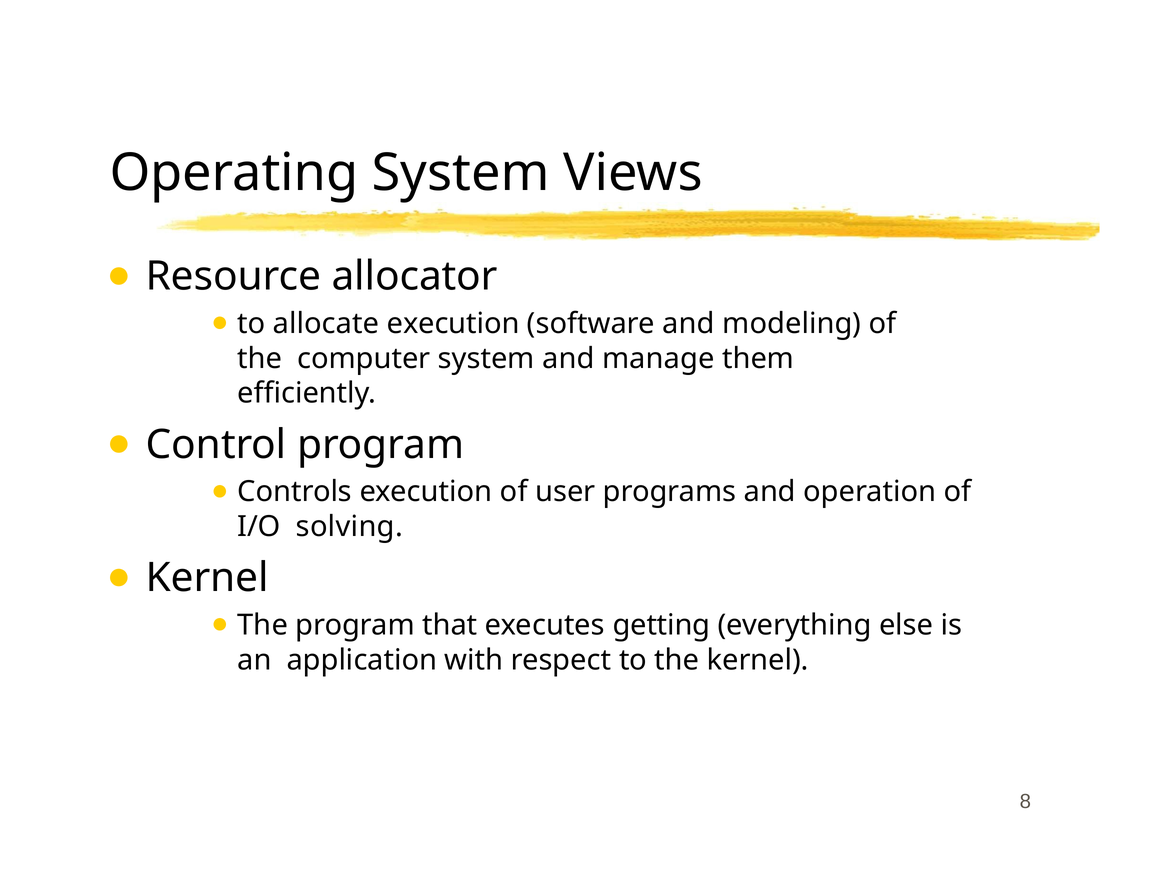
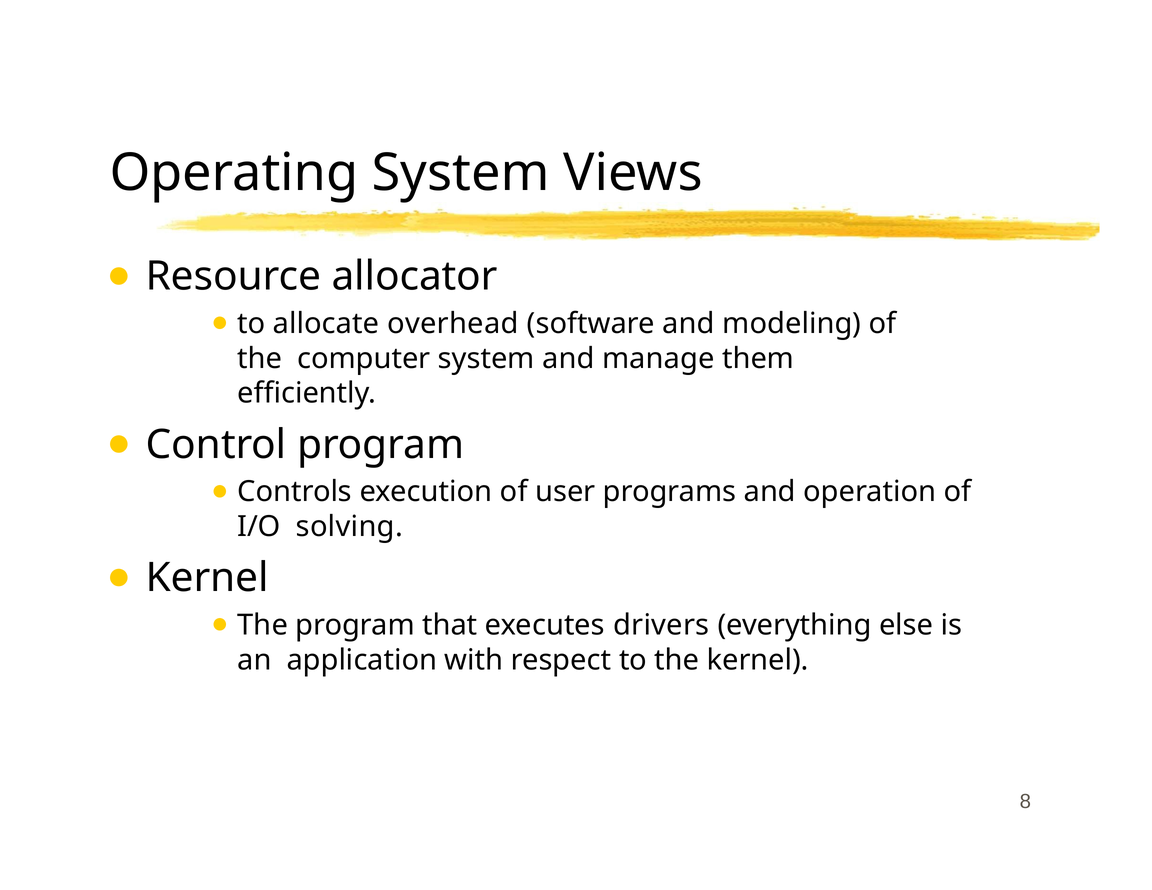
allocate execution: execution -> overhead
getting: getting -> drivers
